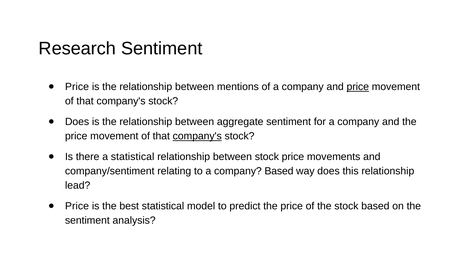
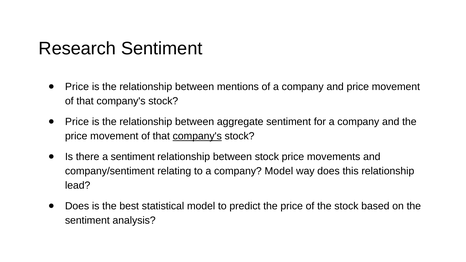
price at (358, 87) underline: present -> none
Does at (77, 122): Does -> Price
a statistical: statistical -> sentiment
company Based: Based -> Model
Price at (77, 206): Price -> Does
